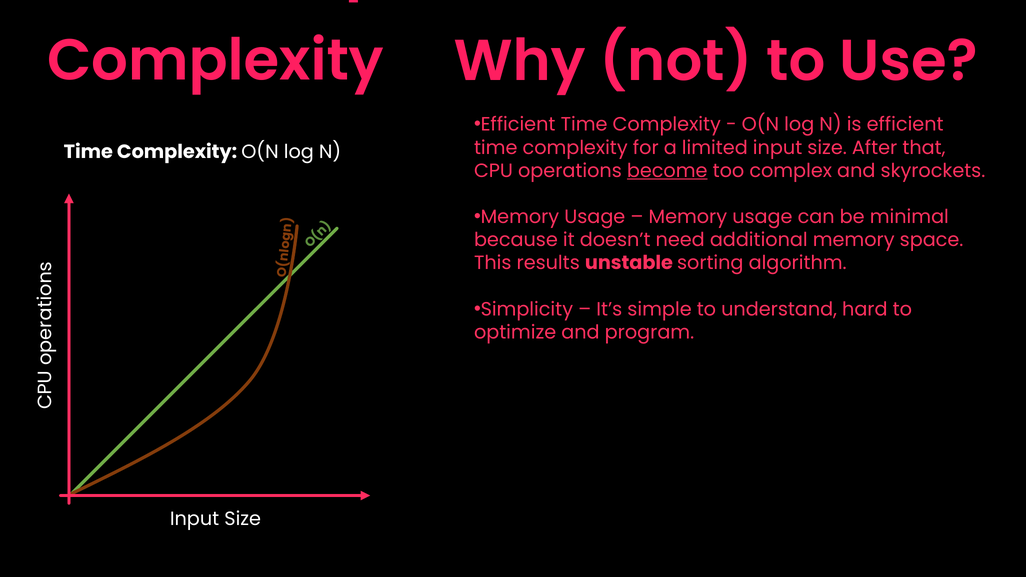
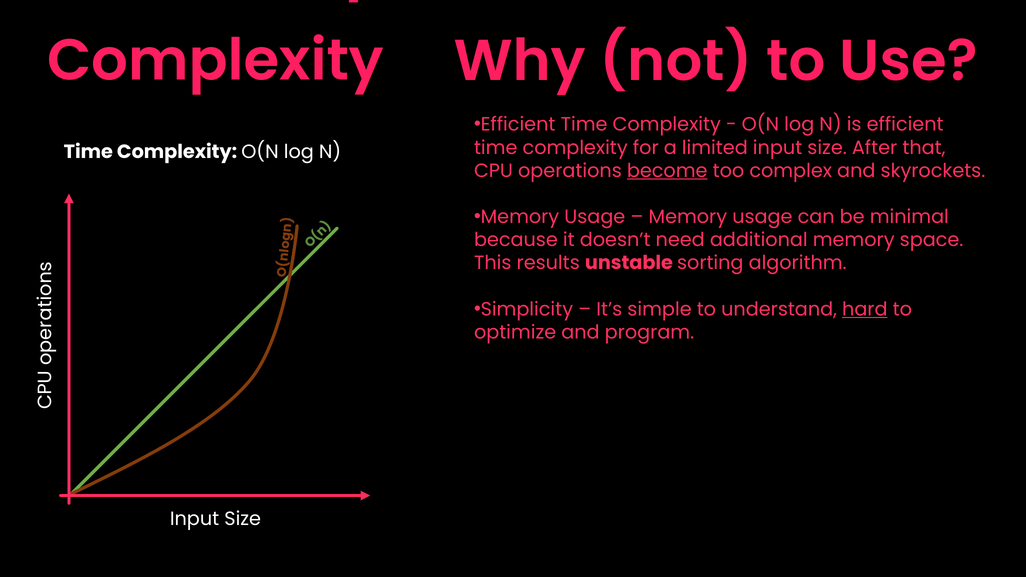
hard underline: none -> present
